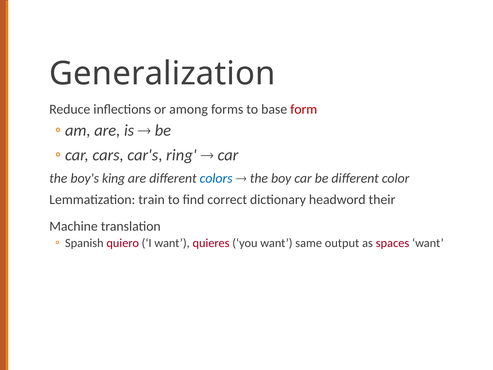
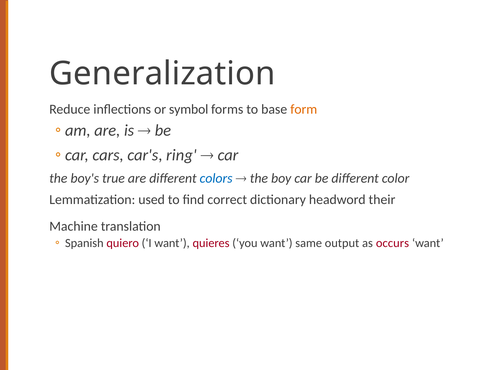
among: among -> symbol
form colour: red -> orange
king: king -> true
train: train -> used
spaces: spaces -> occurs
